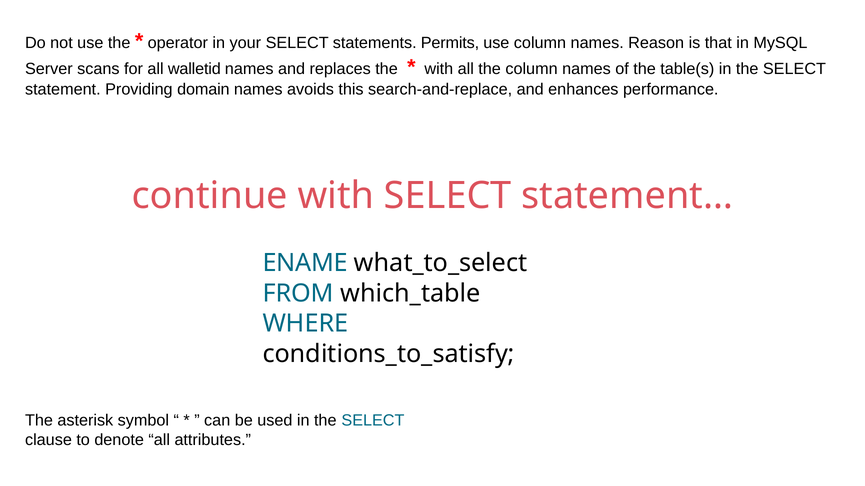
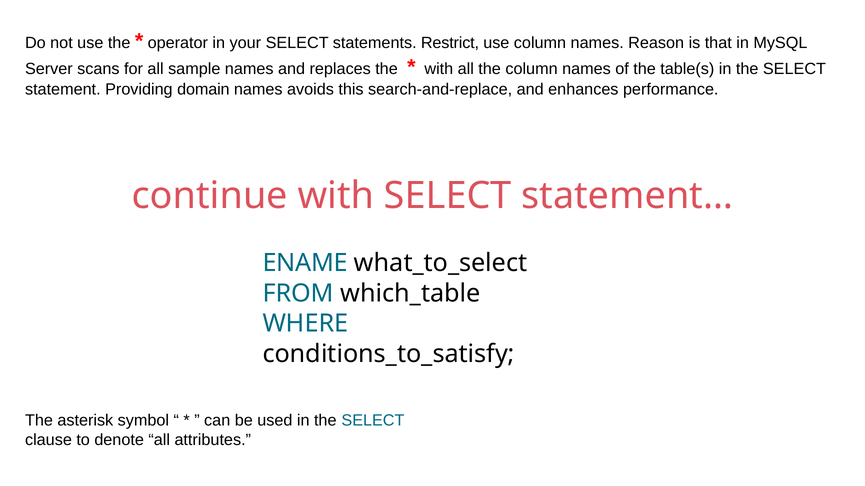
Permits: Permits -> Restrict
walletid: walletid -> sample
